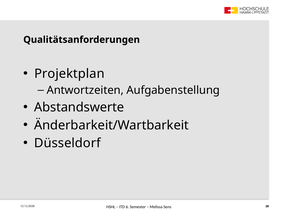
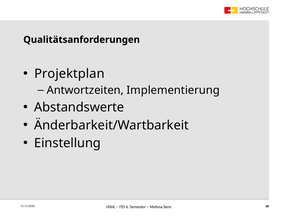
Aufgabenstellung: Aufgabenstellung -> Implementierung
Düsseldorf: Düsseldorf -> Einstellung
